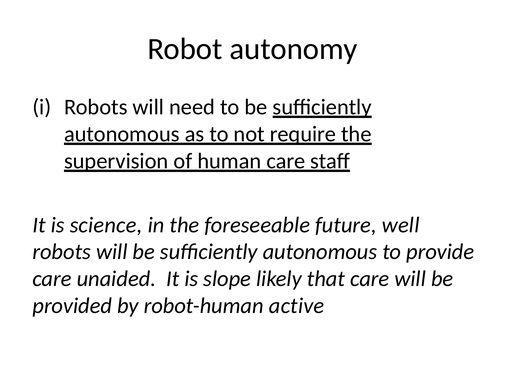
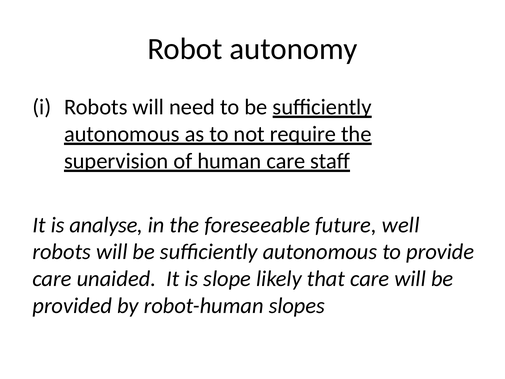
science: science -> analyse
active: active -> slopes
